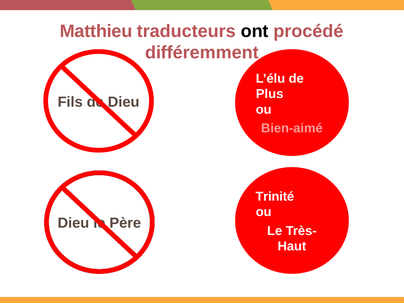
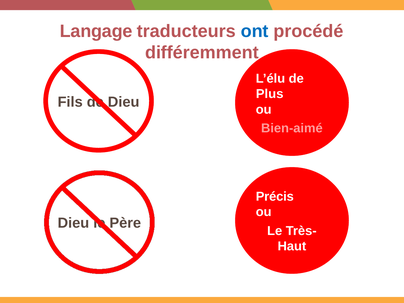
Matthieu: Matthieu -> Langage
ont colour: black -> blue
Trinité: Trinité -> Précis
